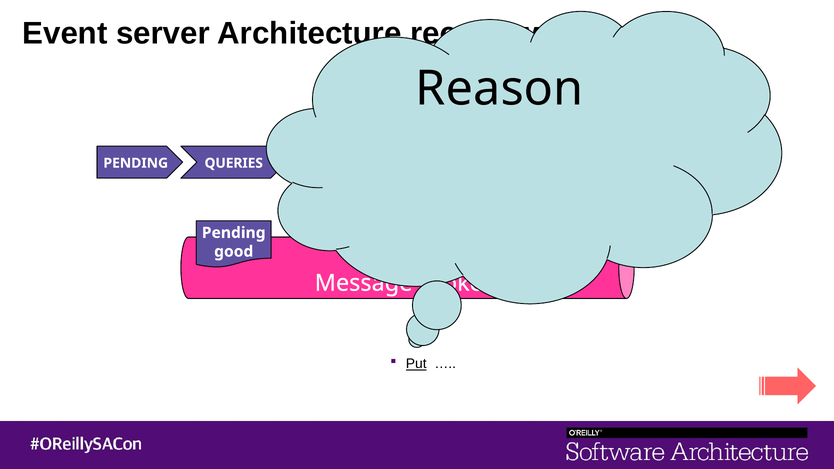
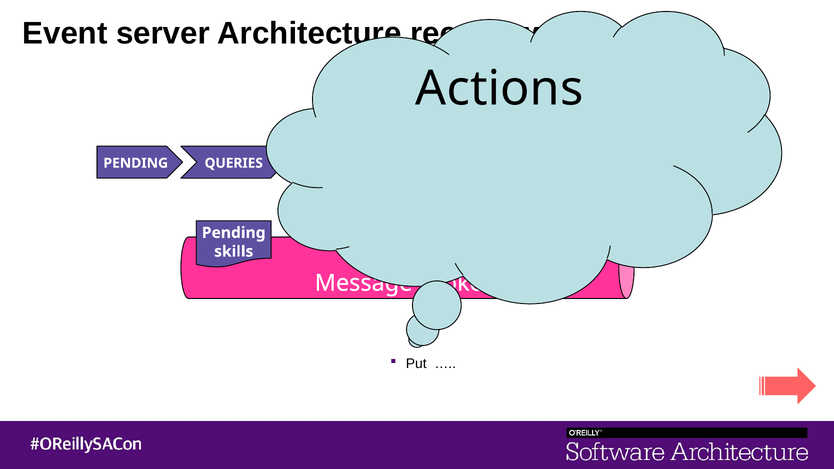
Reason: Reason -> Actions
good: good -> skills
Put underline: present -> none
